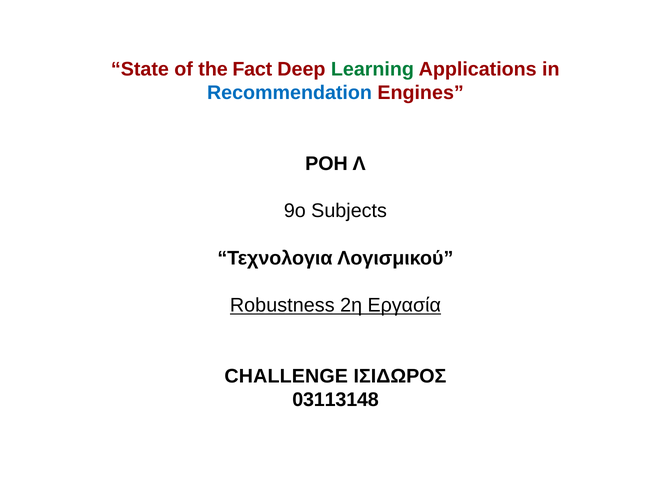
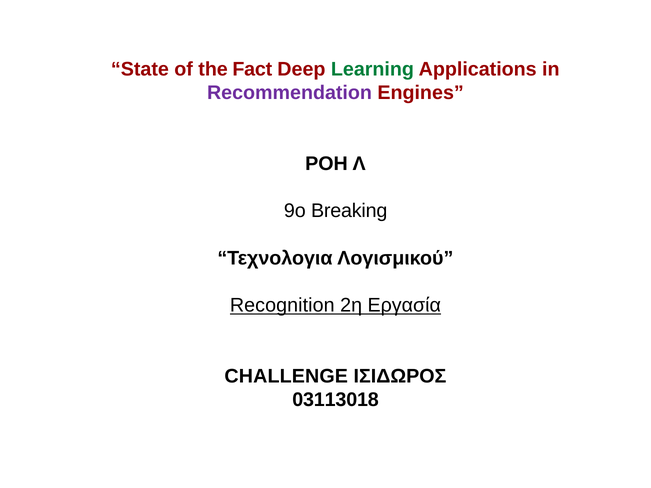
Recommendation colour: blue -> purple
Subjects: Subjects -> Breaking
Robustness: Robustness -> Recognition
03113148: 03113148 -> 03113018
